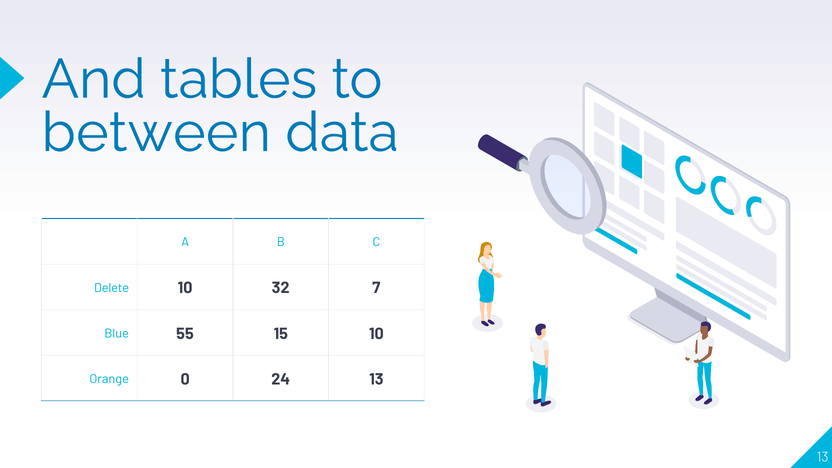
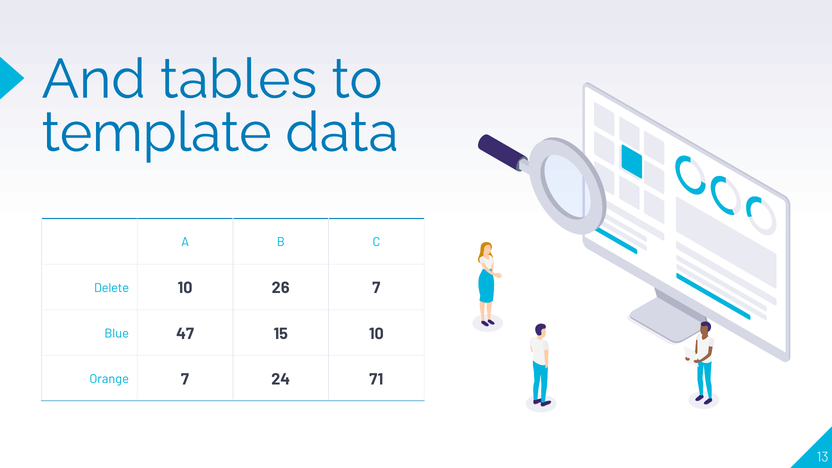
between: between -> template
32: 32 -> 26
55: 55 -> 47
Orange 0: 0 -> 7
24 13: 13 -> 71
